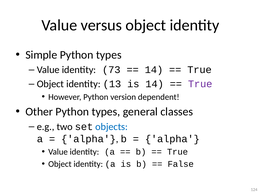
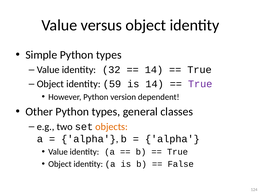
73: 73 -> 32
13: 13 -> 59
objects colour: blue -> orange
